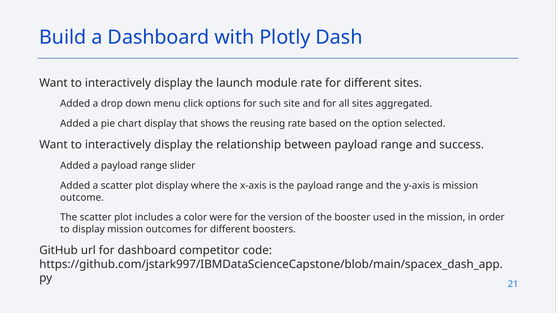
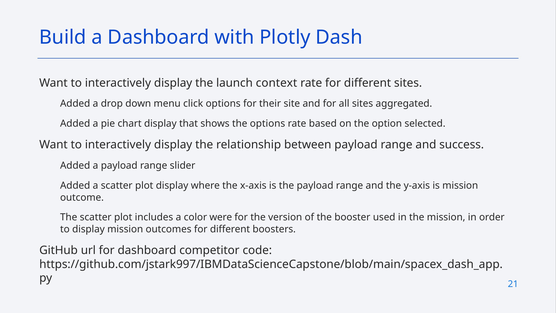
module: module -> context
such: such -> their
the reusing: reusing -> options
